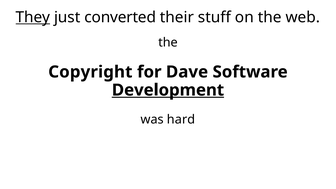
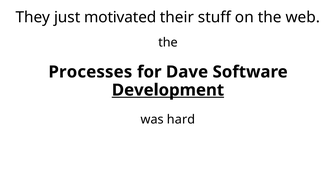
They underline: present -> none
converted: converted -> motivated
Copyright: Copyright -> Processes
